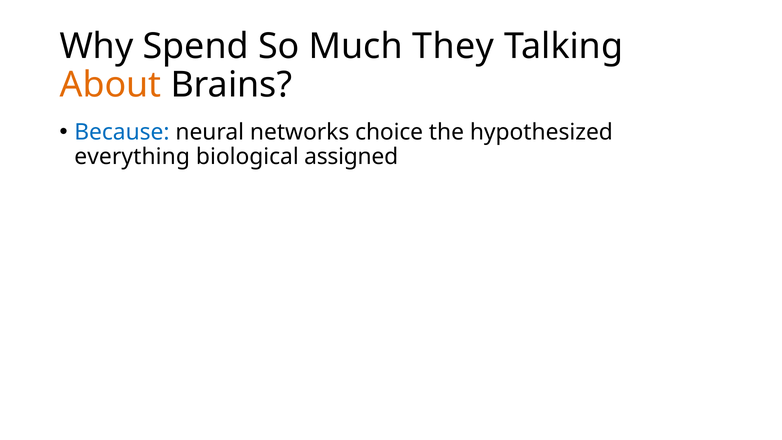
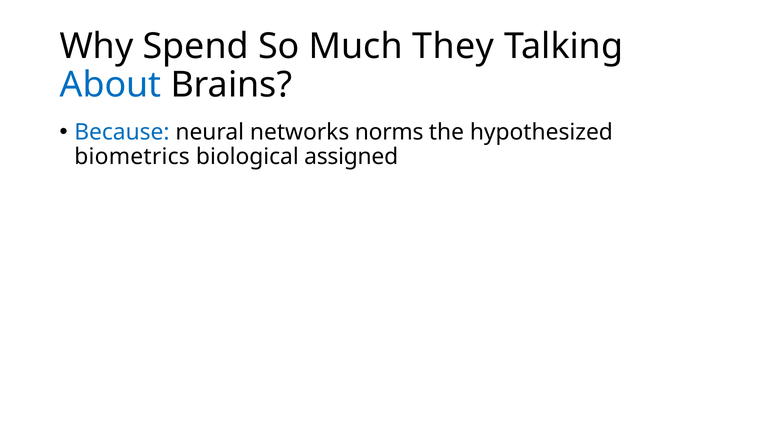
About colour: orange -> blue
choice: choice -> norms
everything: everything -> biometrics
